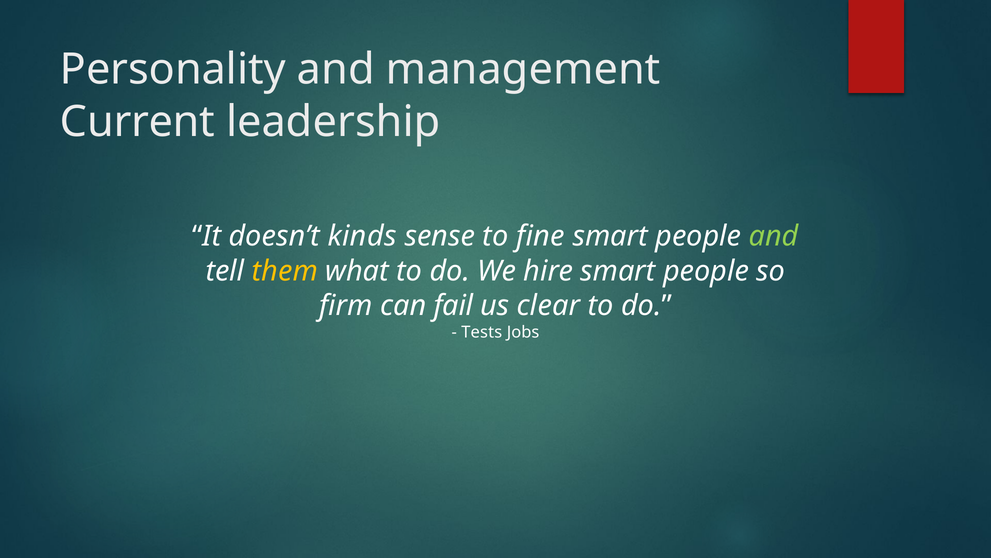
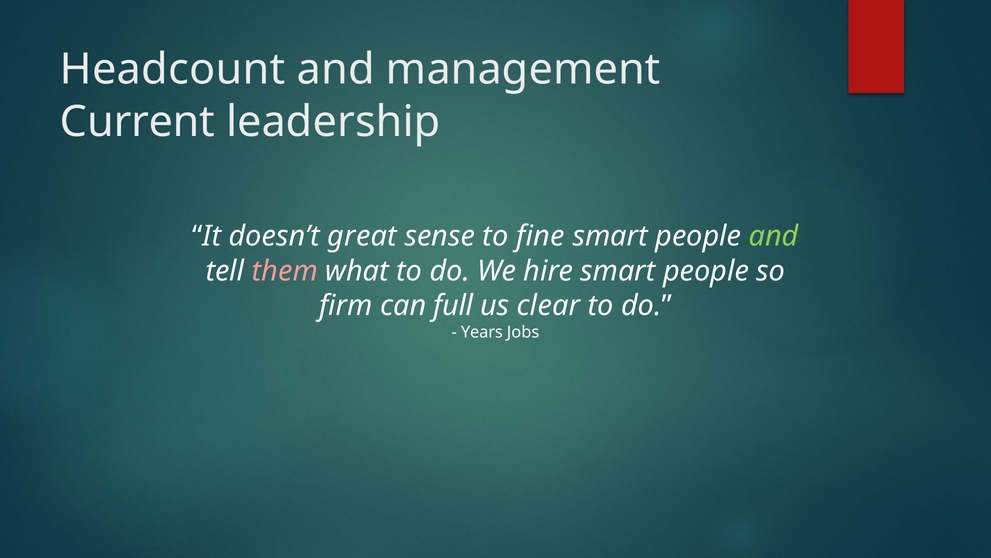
Personality: Personality -> Headcount
kinds: kinds -> great
them colour: yellow -> pink
fail: fail -> full
Tests: Tests -> Years
